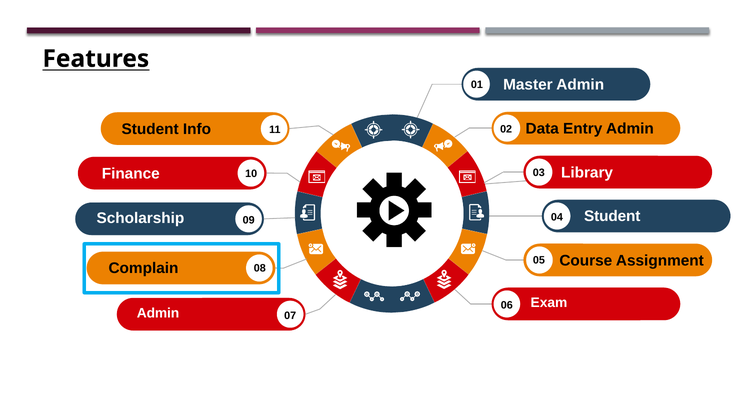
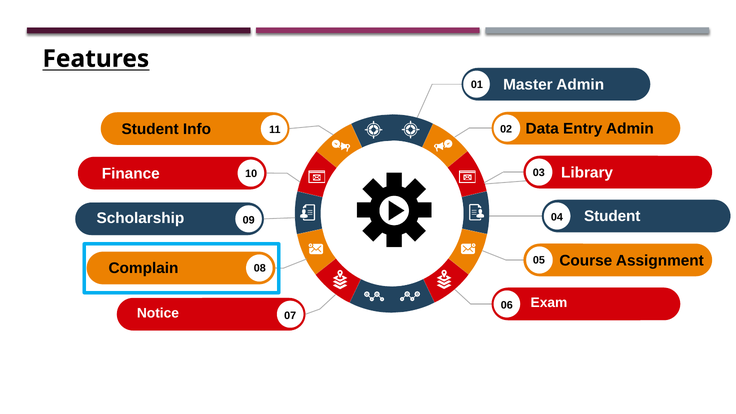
Admin at (158, 313): Admin -> Notice
